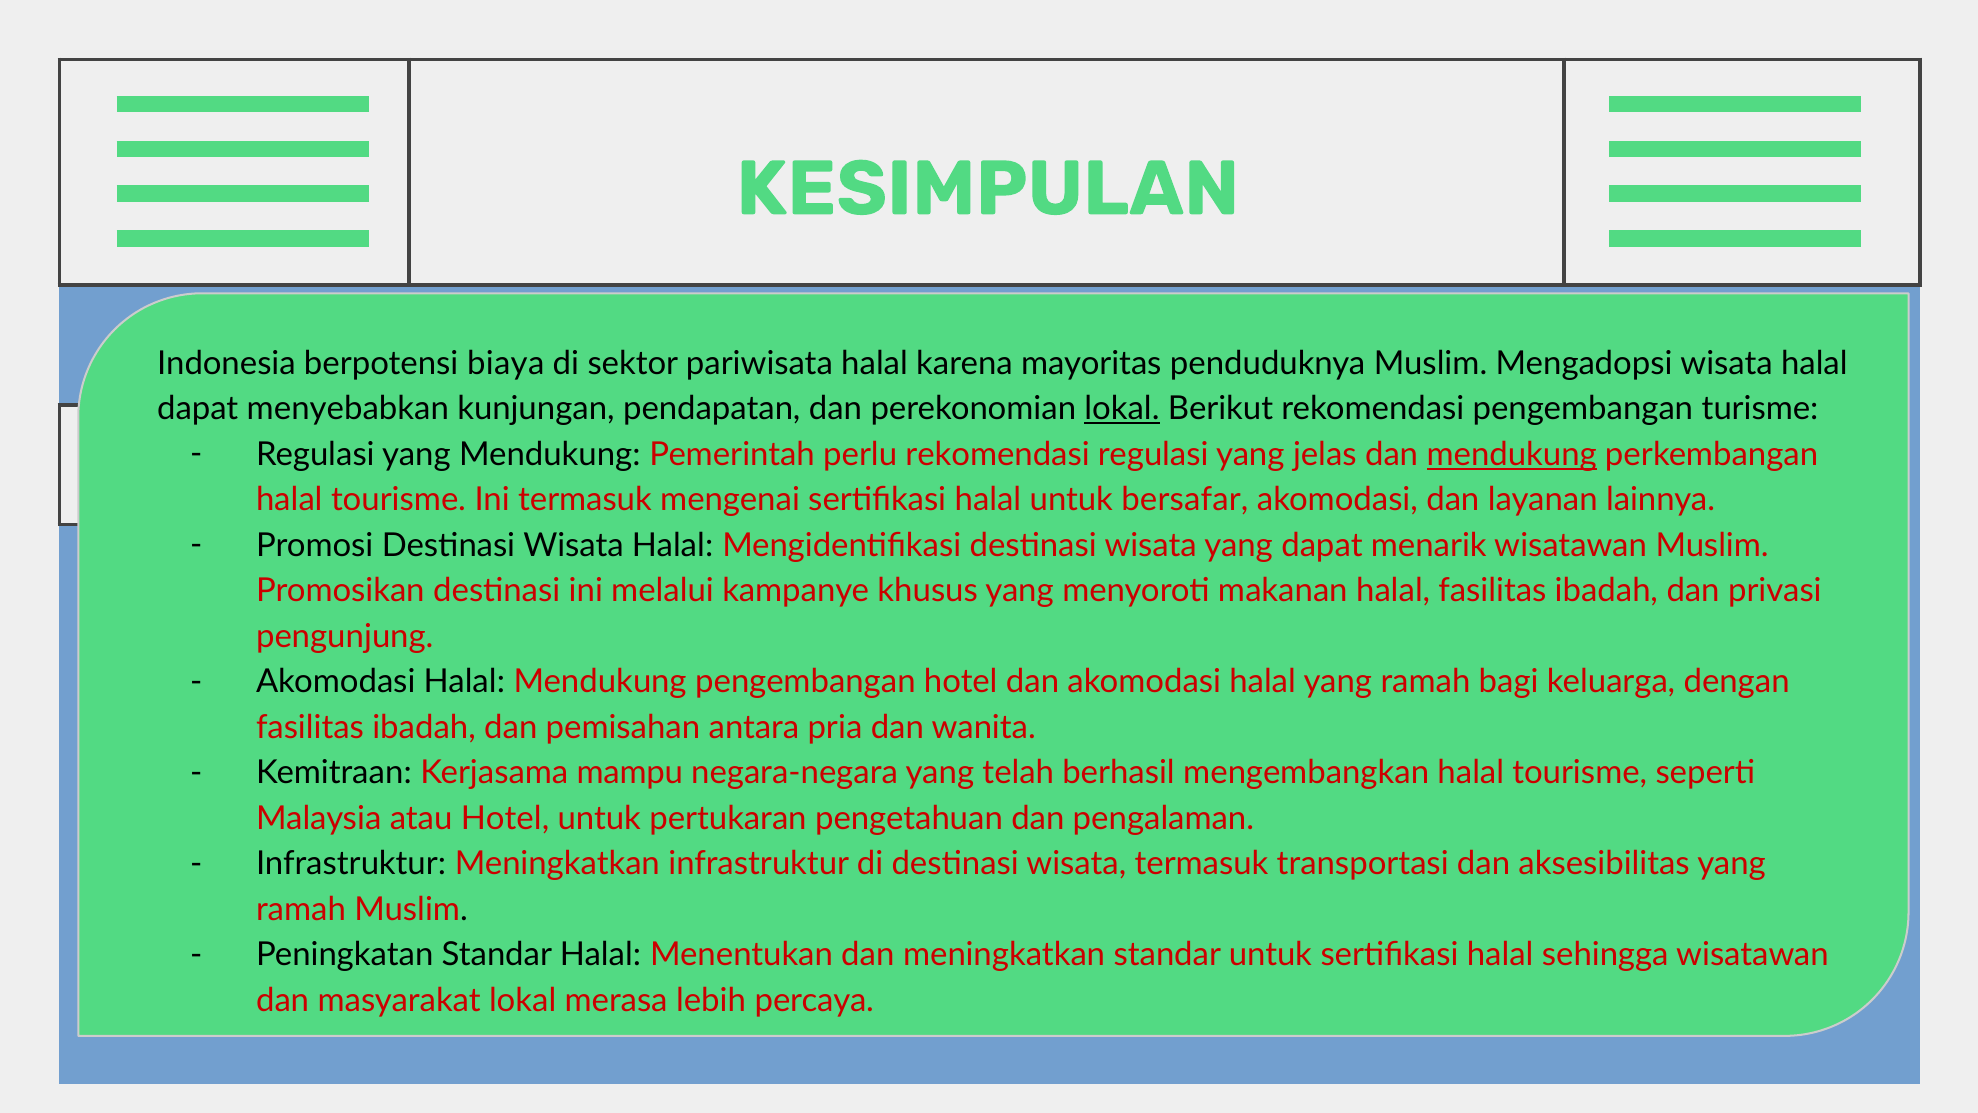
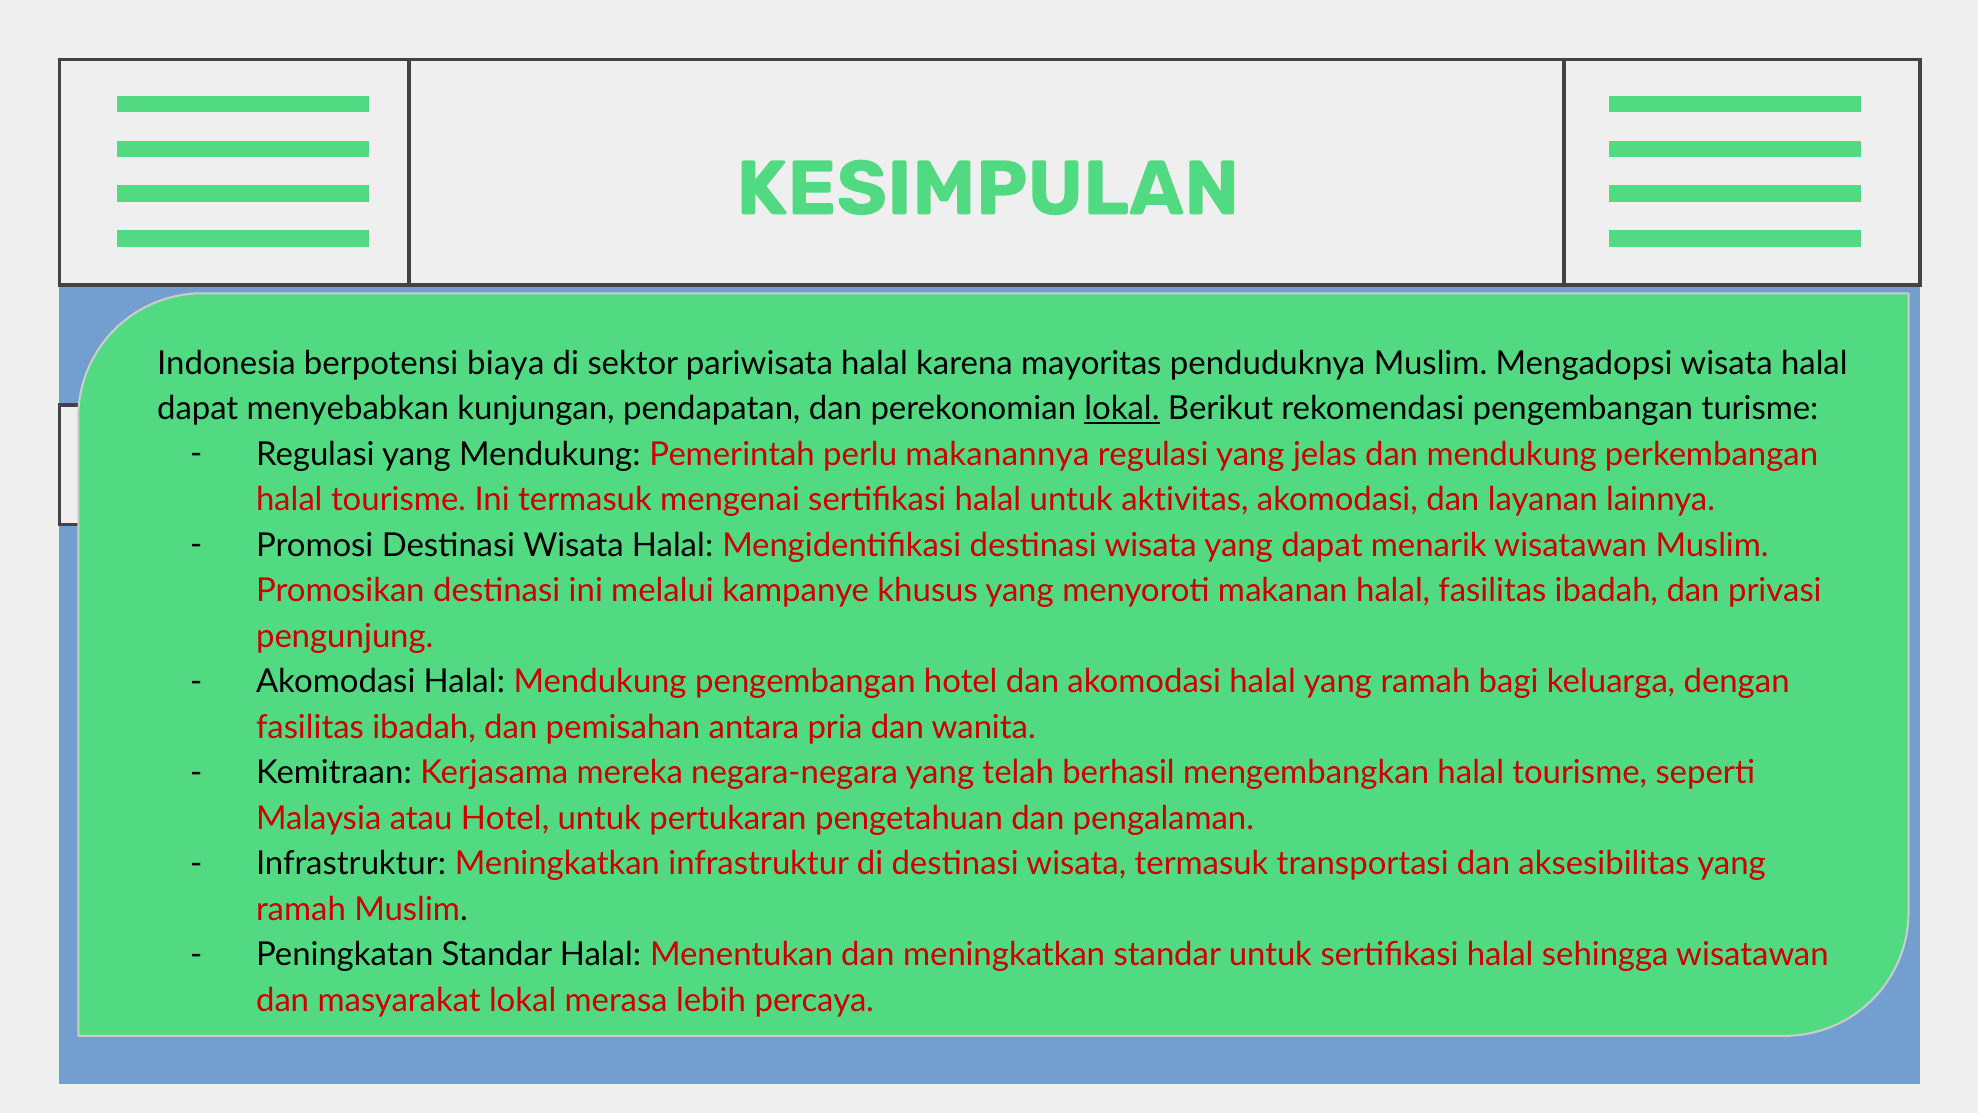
perlu rekomendasi: rekomendasi -> makanannya
mendukung at (1512, 454) underline: present -> none
bersafar: bersafar -> aktivitas
mampu: mampu -> mereka
